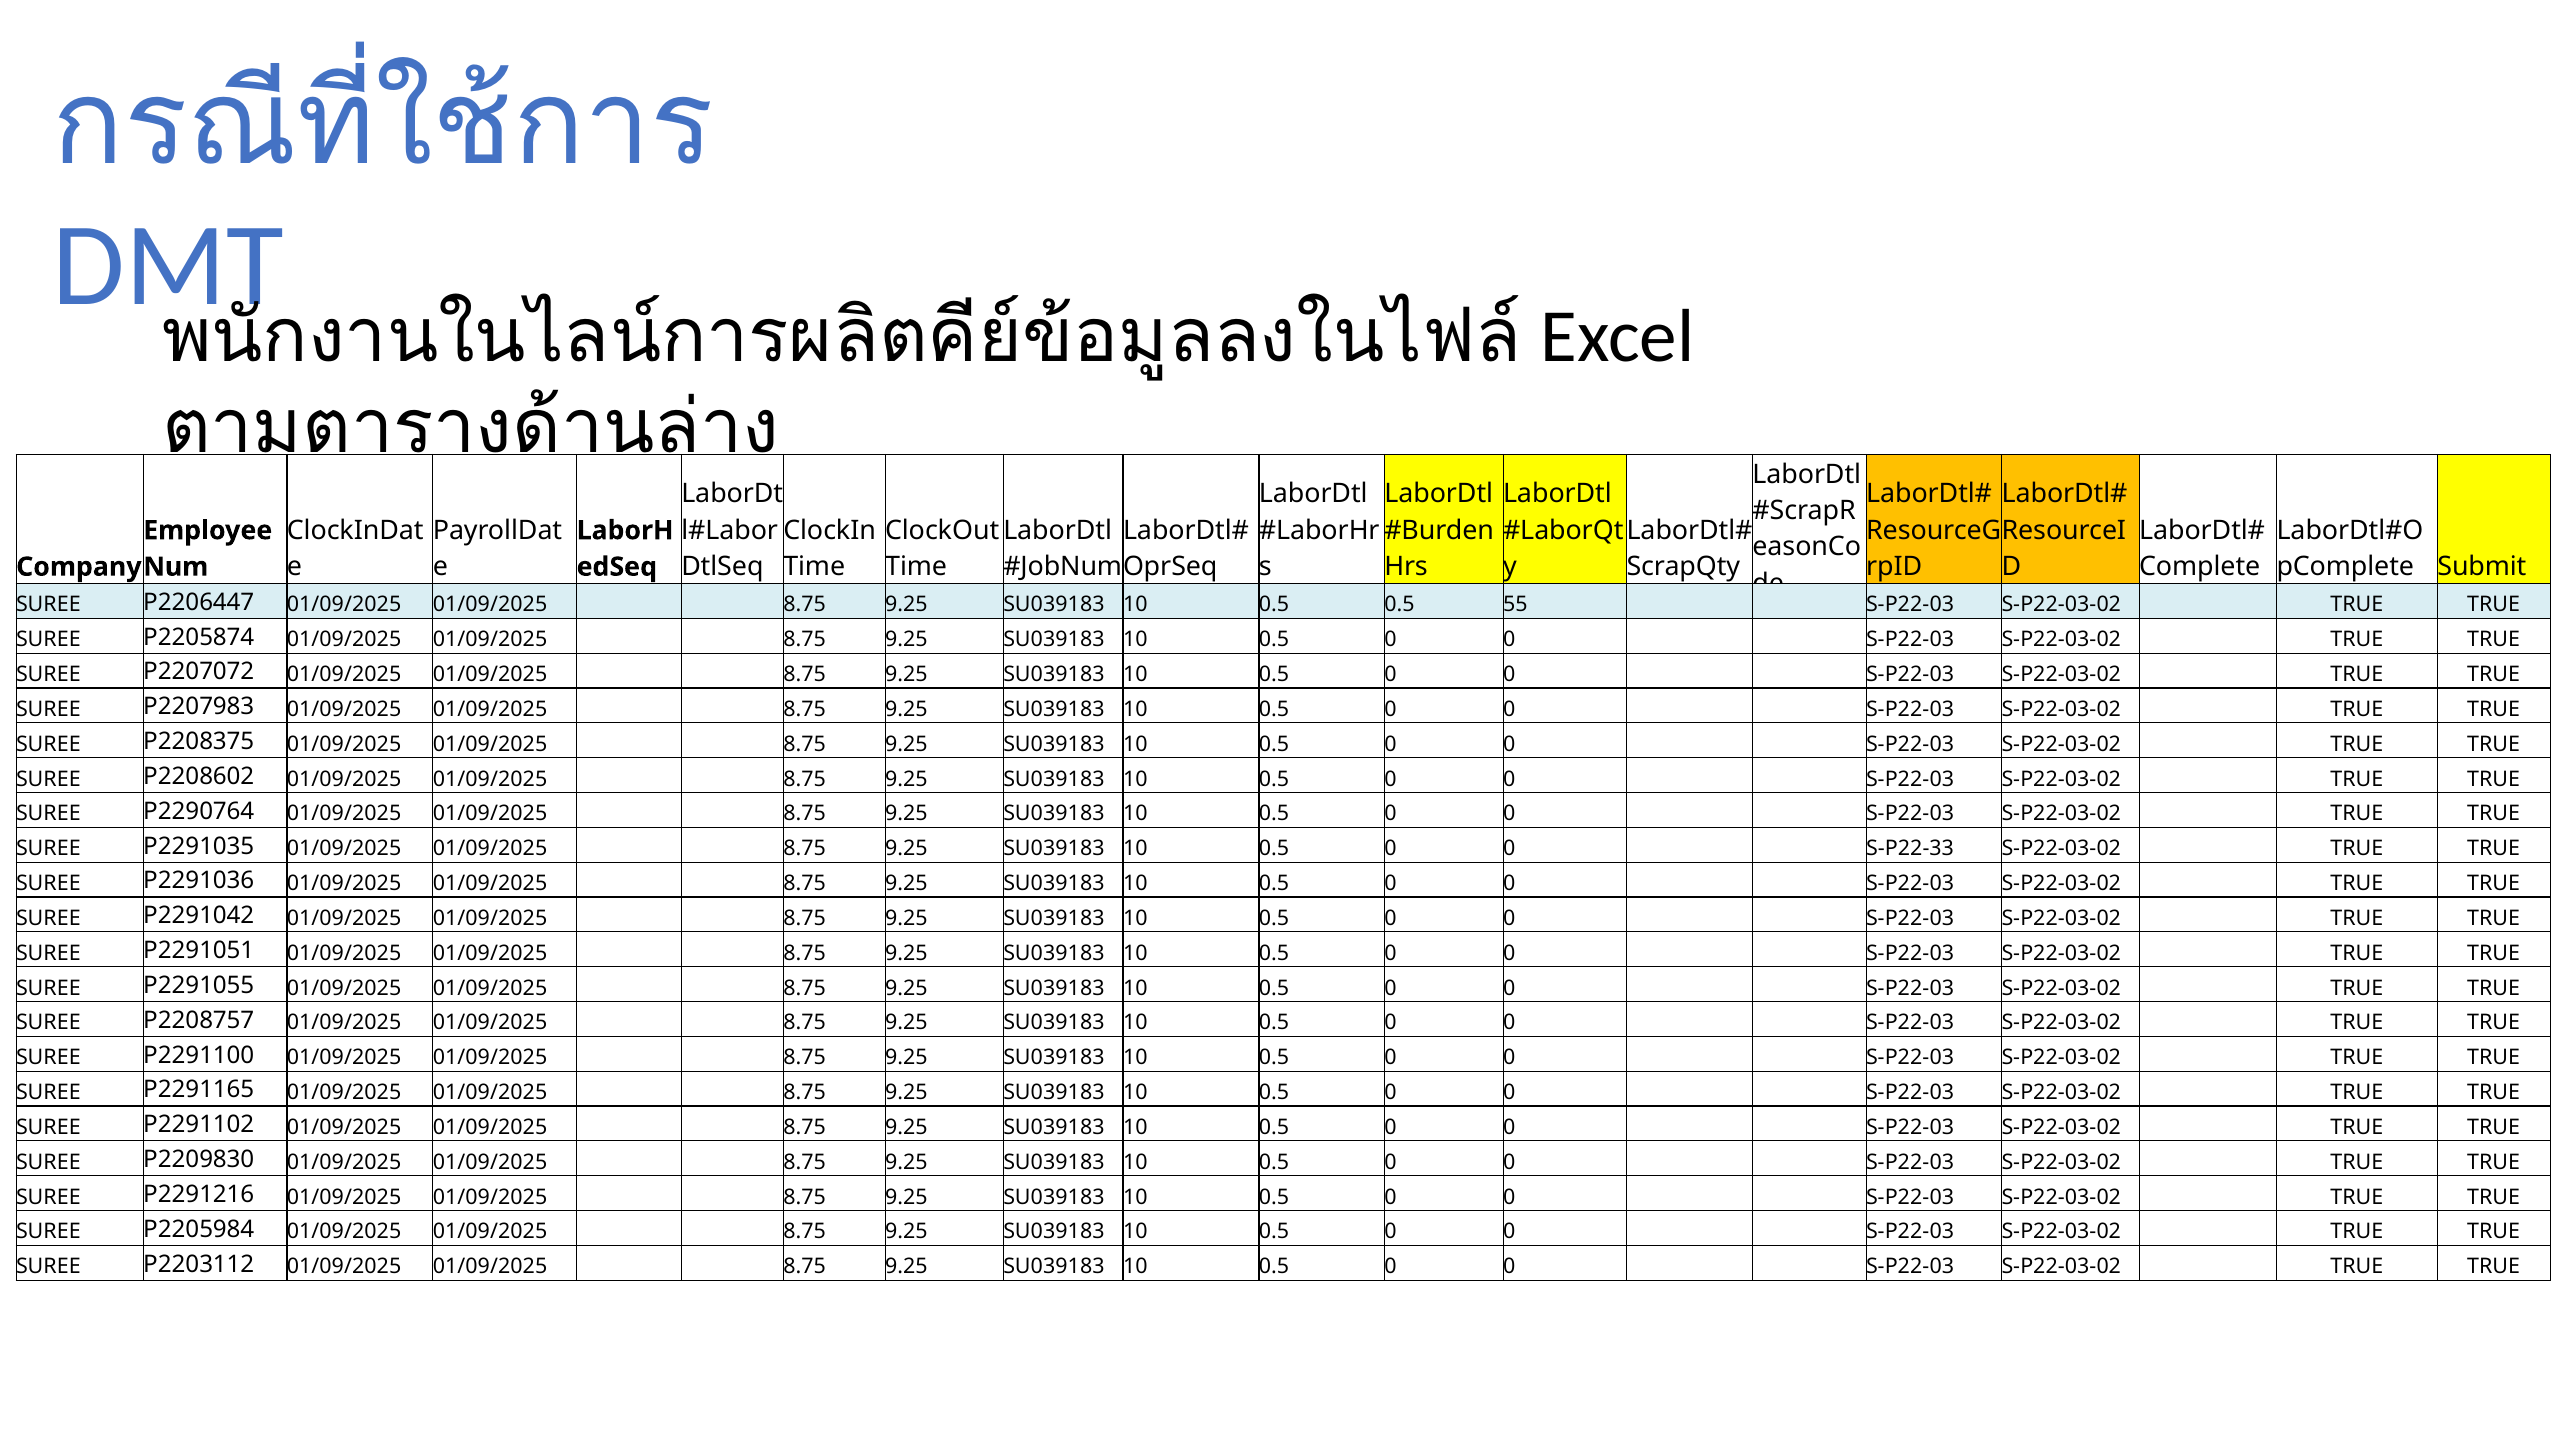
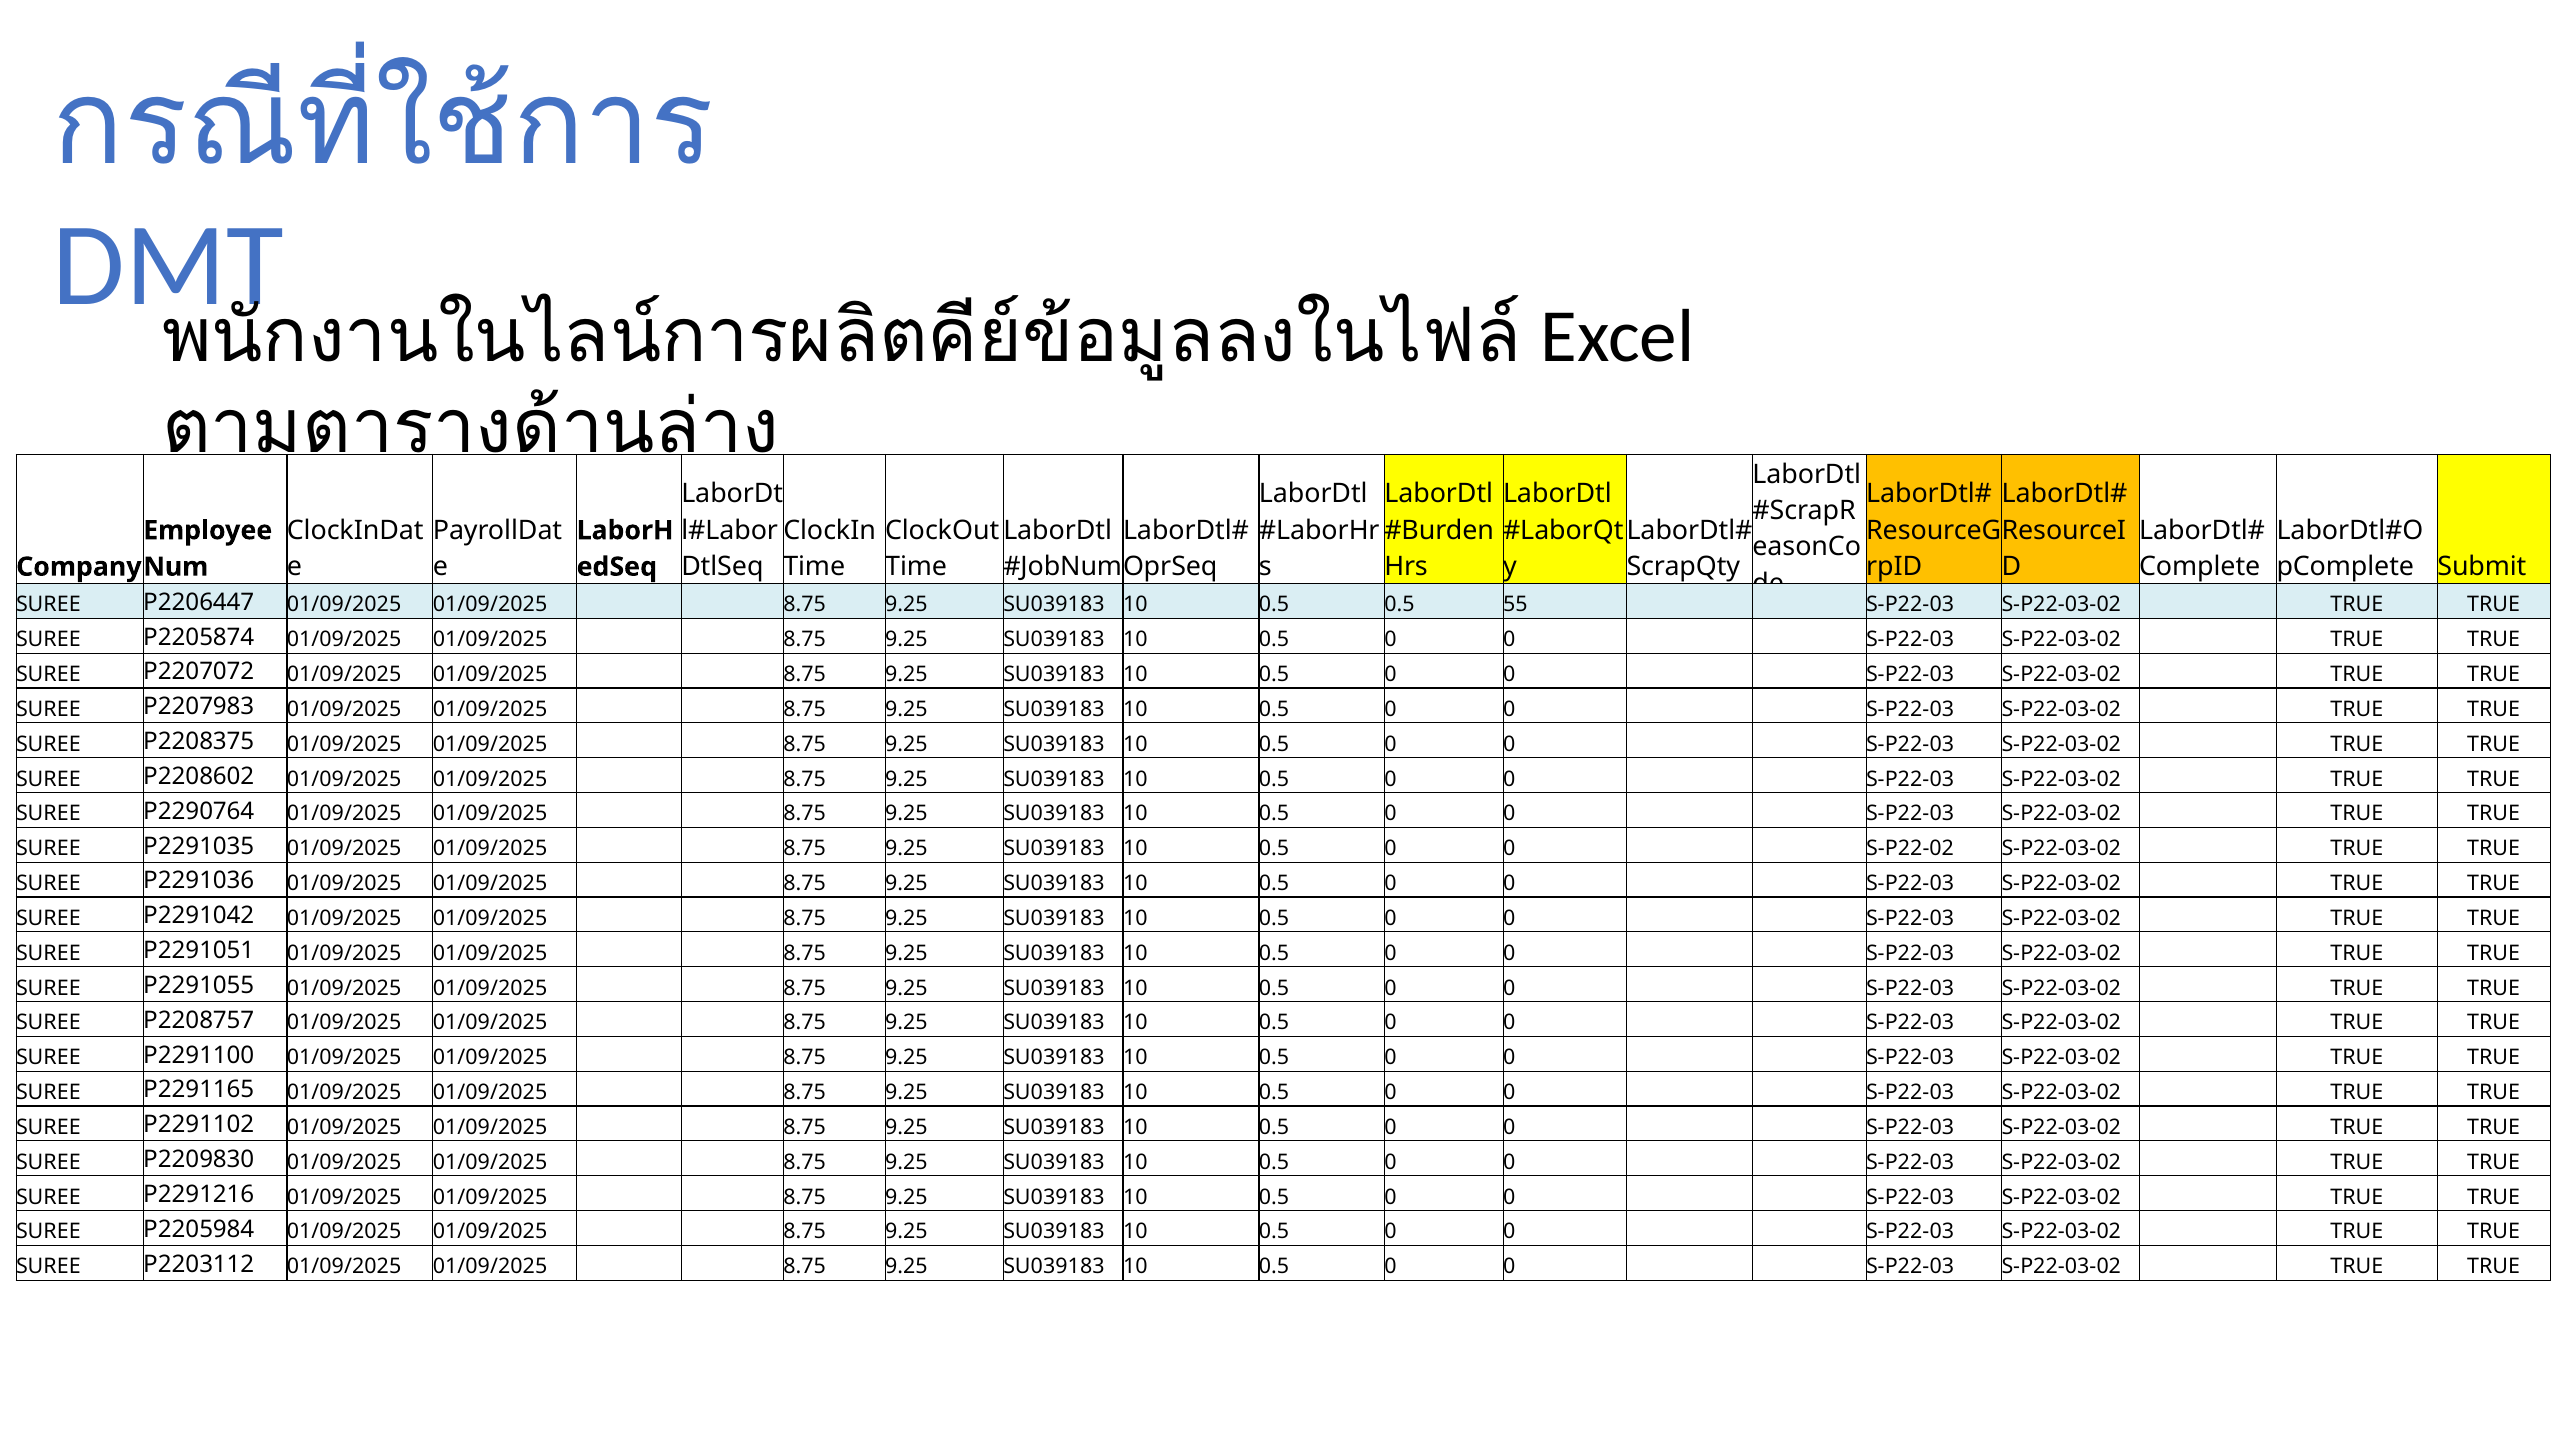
S-P22-33: S-P22-33 -> S-P22-02
